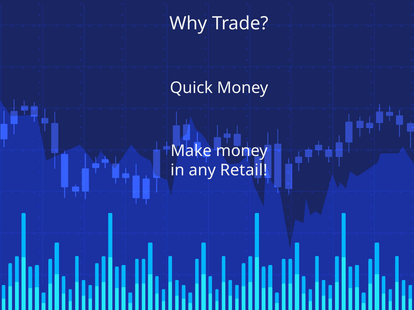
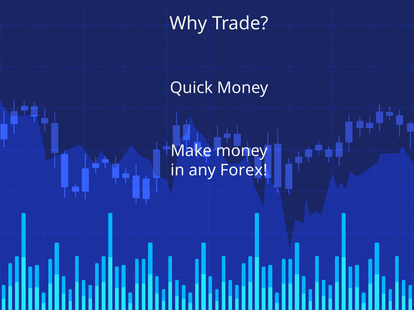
Retail: Retail -> Forex
